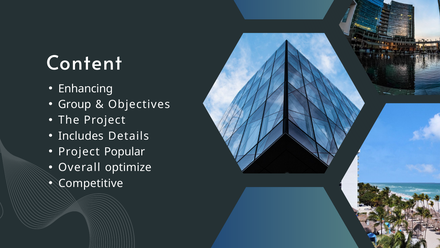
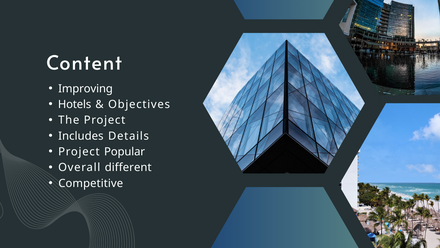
Enhancing: Enhancing -> Improving
Group: Group -> Hotels
optimize: optimize -> different
